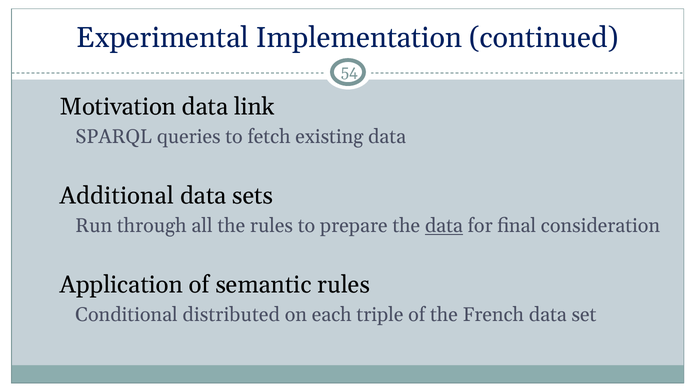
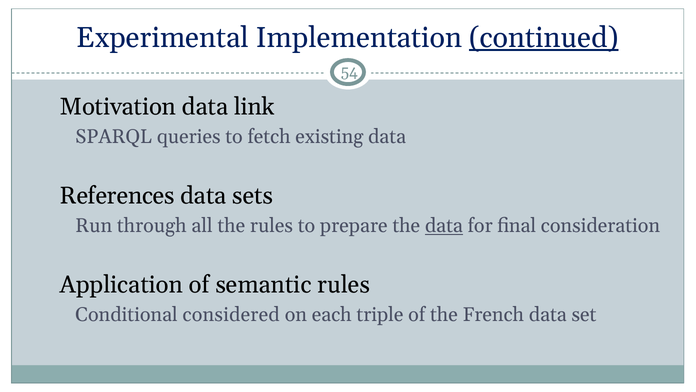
continued underline: none -> present
Additional: Additional -> References
distributed: distributed -> considered
